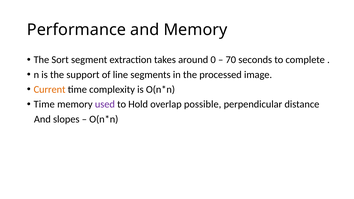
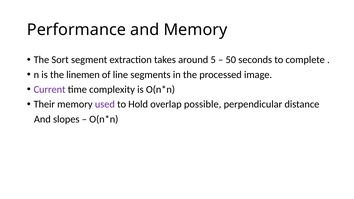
0: 0 -> 5
70: 70 -> 50
support: support -> linemen
Current colour: orange -> purple
Time at (44, 104): Time -> Their
